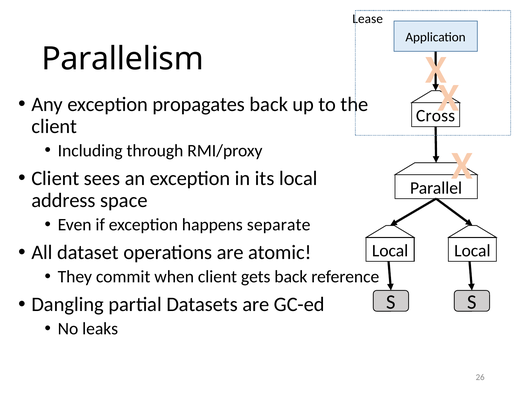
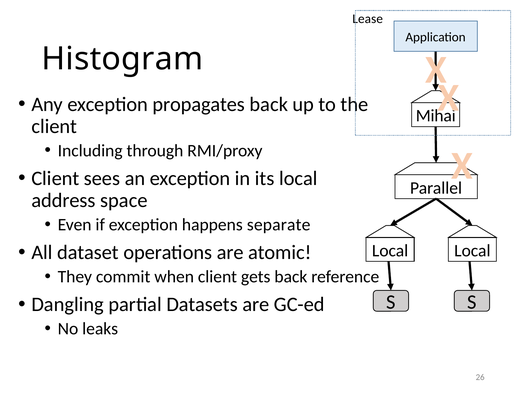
Parallelism: Parallelism -> Histogram
Cross: Cross -> Mihai
